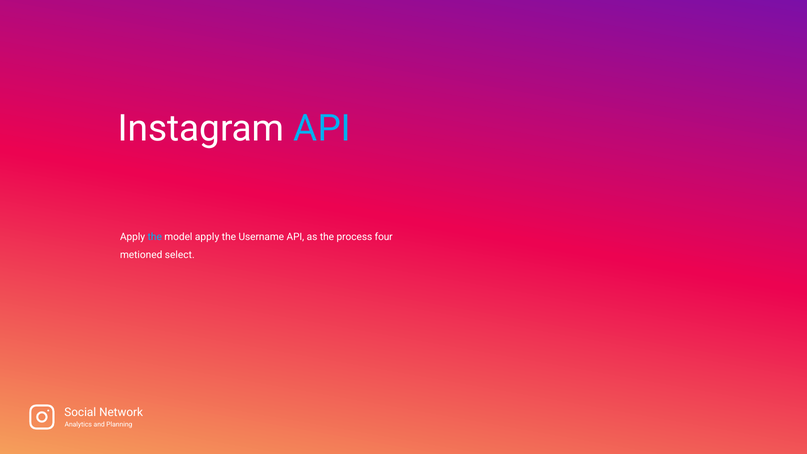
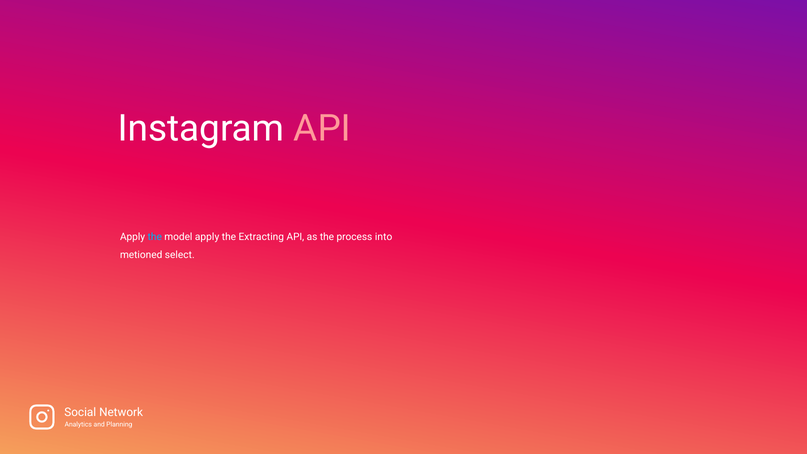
API at (322, 128) colour: light blue -> pink
Username: Username -> Extracting
four: four -> into
